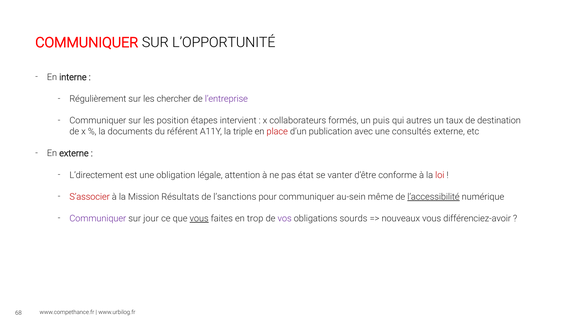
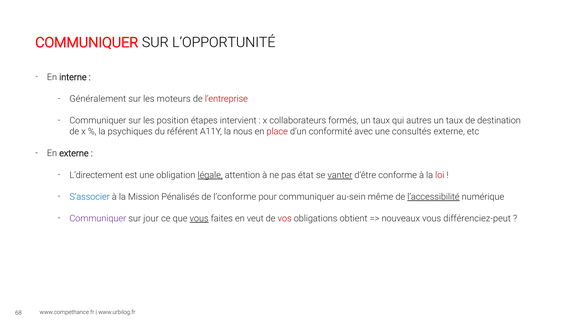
Régulièrement: Régulièrement -> Généralement
chercher: chercher -> moteurs
l’entreprise colour: purple -> red
formés un puis: puis -> taux
documents: documents -> psychiques
triple: triple -> nous
publication: publication -> conformité
légale underline: none -> present
vanter underline: none -> present
S’associer colour: red -> blue
Résultats: Résultats -> Pénalisés
l’sanctions: l’sanctions -> l’conforme
trop: trop -> veut
vos colour: purple -> red
sourds: sourds -> obtient
différenciez-avoir: différenciez-avoir -> différenciez-peut
